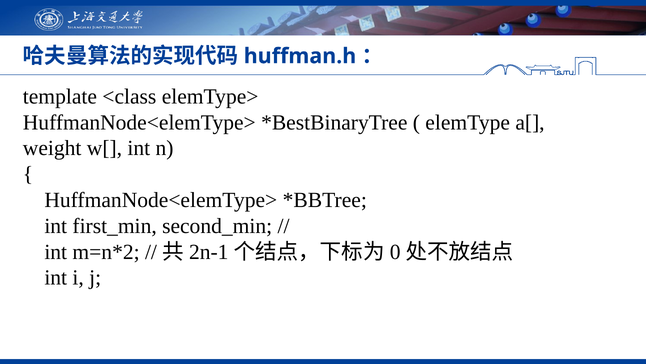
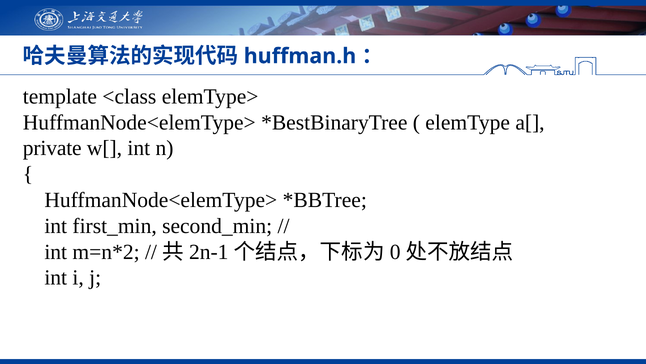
weight: weight -> private
